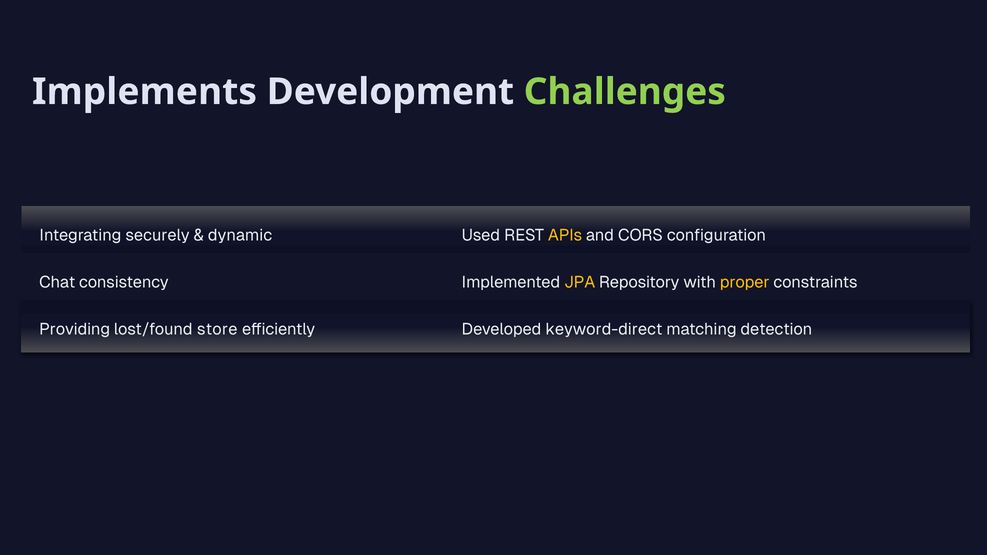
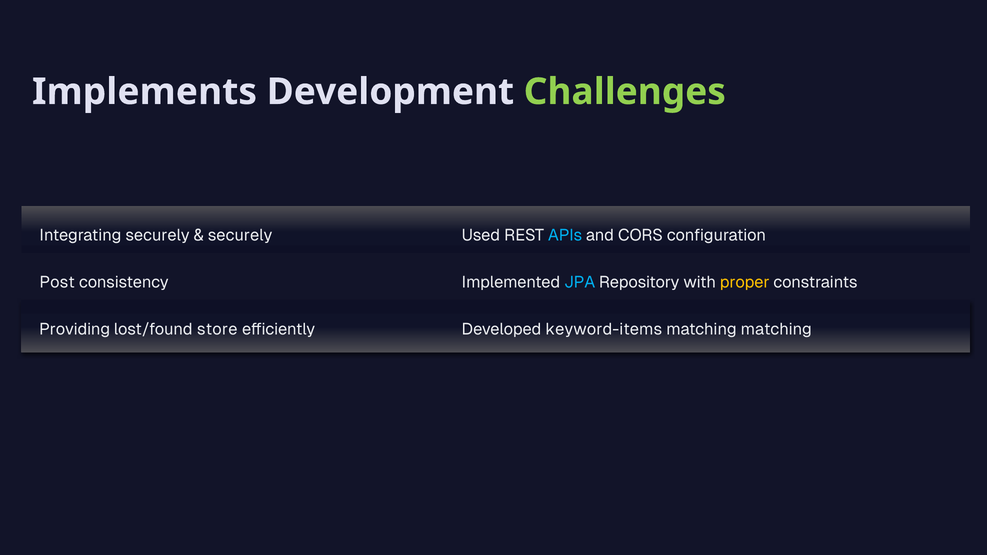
dynamic at (240, 235): dynamic -> securely
APIs colour: yellow -> light blue
Chat: Chat -> Post
JPA colour: yellow -> light blue
keyword-direct: keyword-direct -> keyword-items
matching detection: detection -> matching
